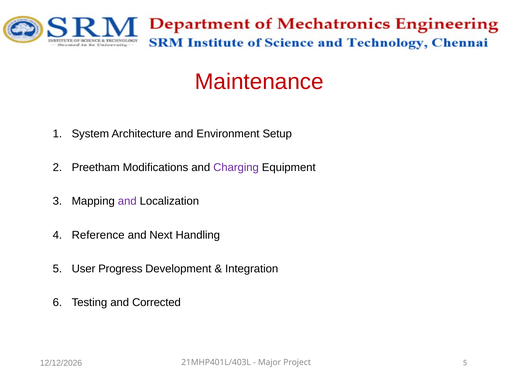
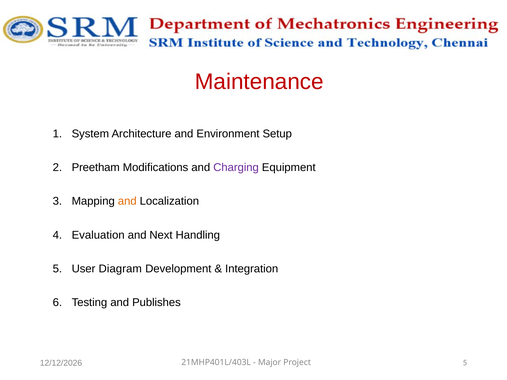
and at (127, 201) colour: purple -> orange
Reference: Reference -> Evaluation
Progress: Progress -> Diagram
Corrected: Corrected -> Publishes
